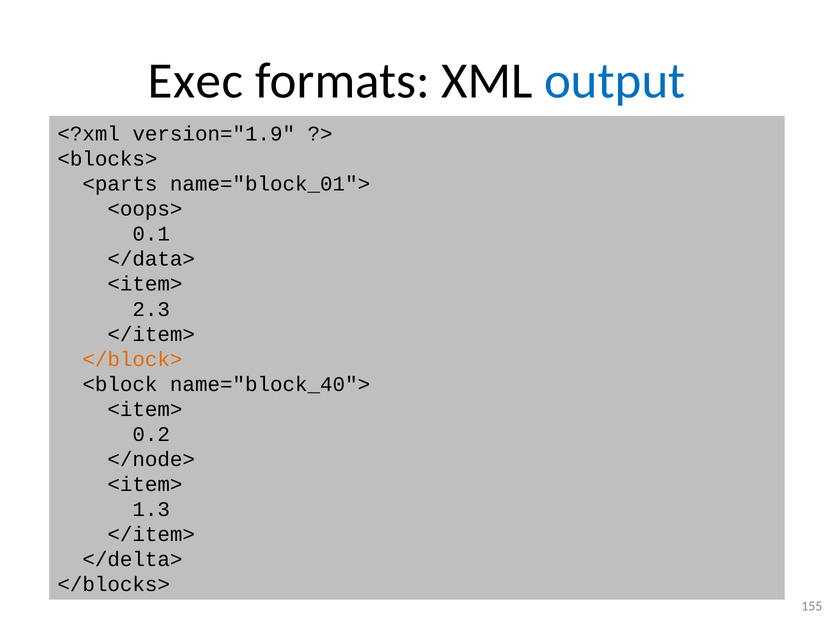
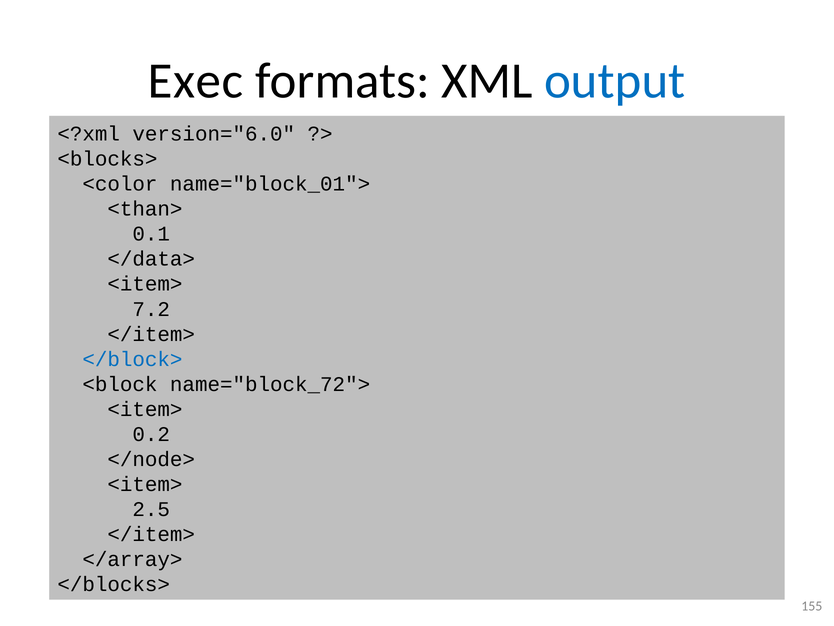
version="1.9: version="1.9 -> version="6.0
<parts: <parts -> <color
<oops>: <oops> -> <than>
2.3: 2.3 -> 7.2
</block> colour: orange -> blue
name="block_40">: name="block_40"> -> name="block_72">
1.3: 1.3 -> 2.5
</delta>: </delta> -> </array>
